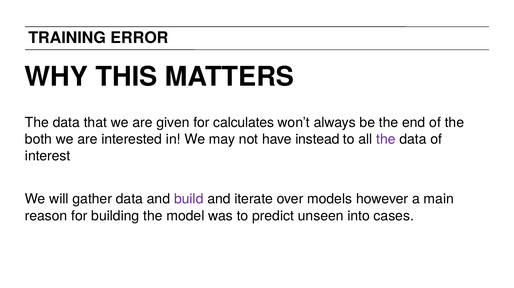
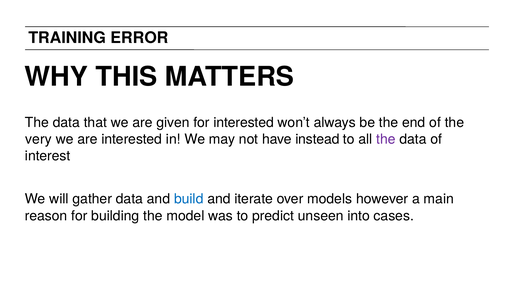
for calculates: calculates -> interested
both: both -> very
build colour: purple -> blue
